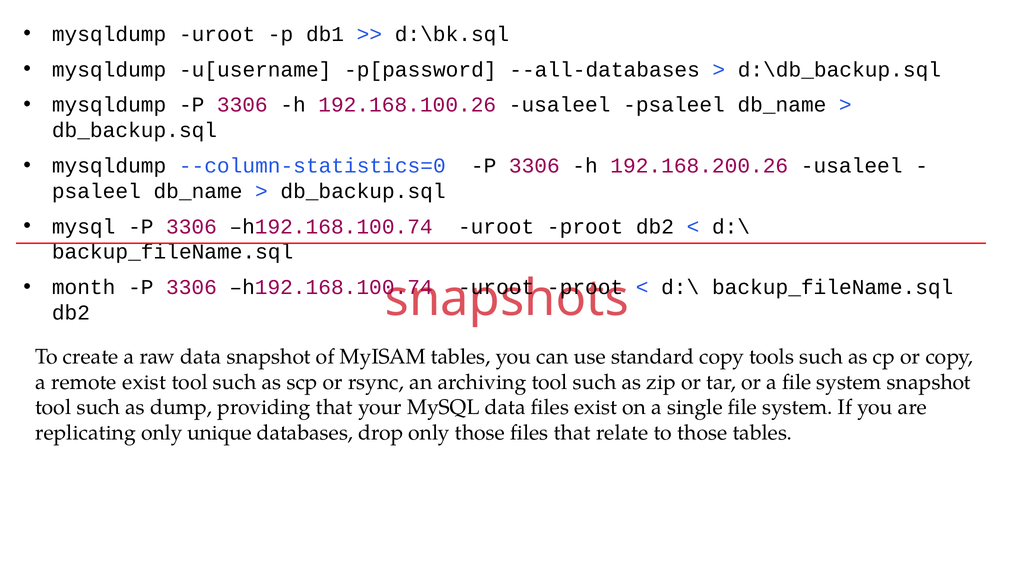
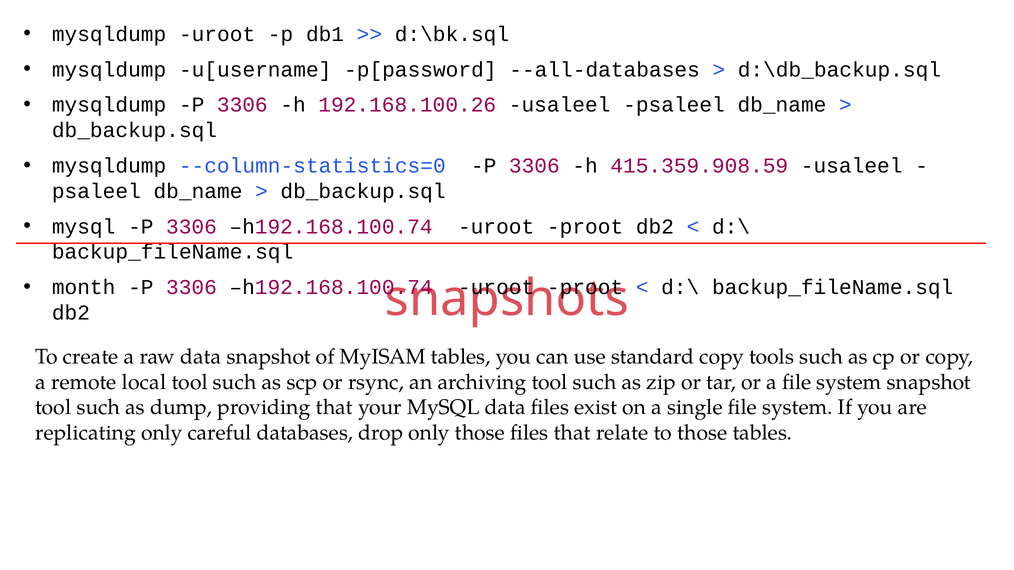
192.168.200.26: 192.168.200.26 -> 415.359.908.59
remote exist: exist -> local
unique: unique -> careful
